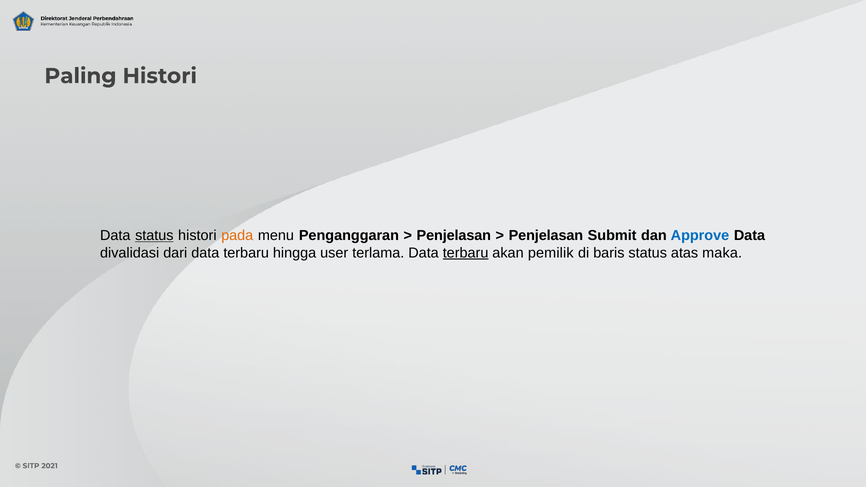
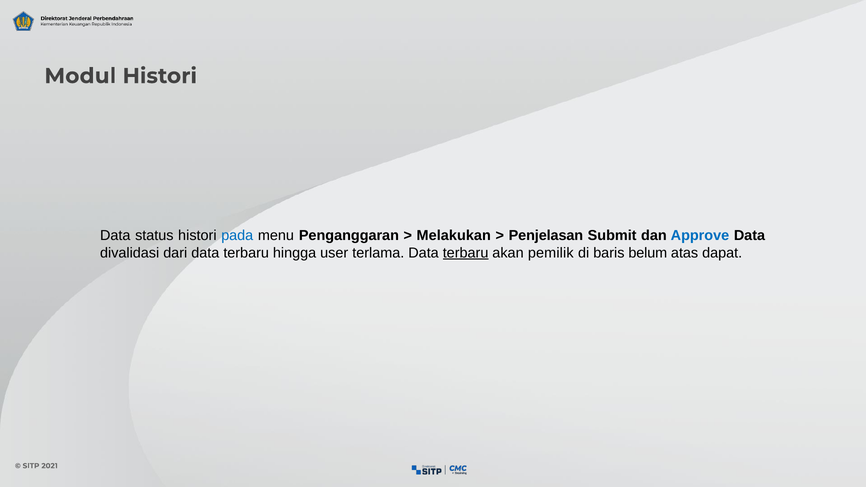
Paling: Paling -> Modul
status at (154, 236) underline: present -> none
pada colour: orange -> blue
Penjelasan at (454, 236): Penjelasan -> Melakukan
baris status: status -> belum
maka: maka -> dapat
